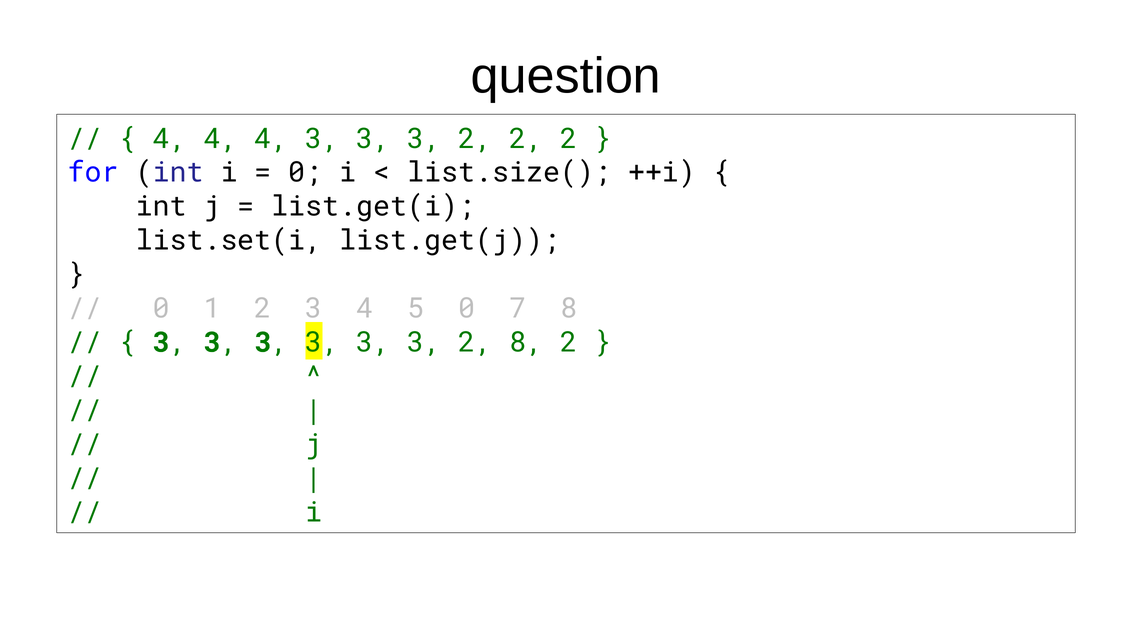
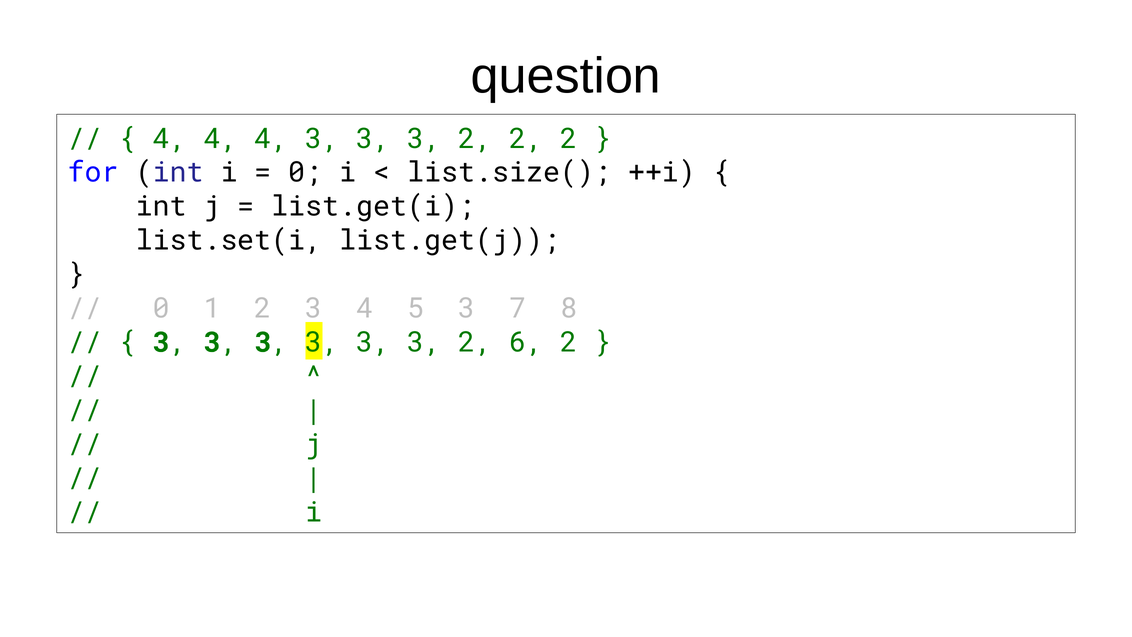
5 0: 0 -> 3
2 8: 8 -> 6
